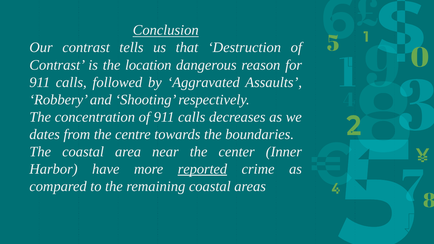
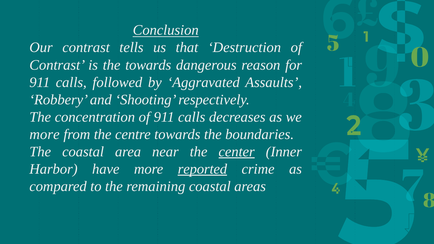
the location: location -> towards
dates at (45, 134): dates -> more
center underline: none -> present
